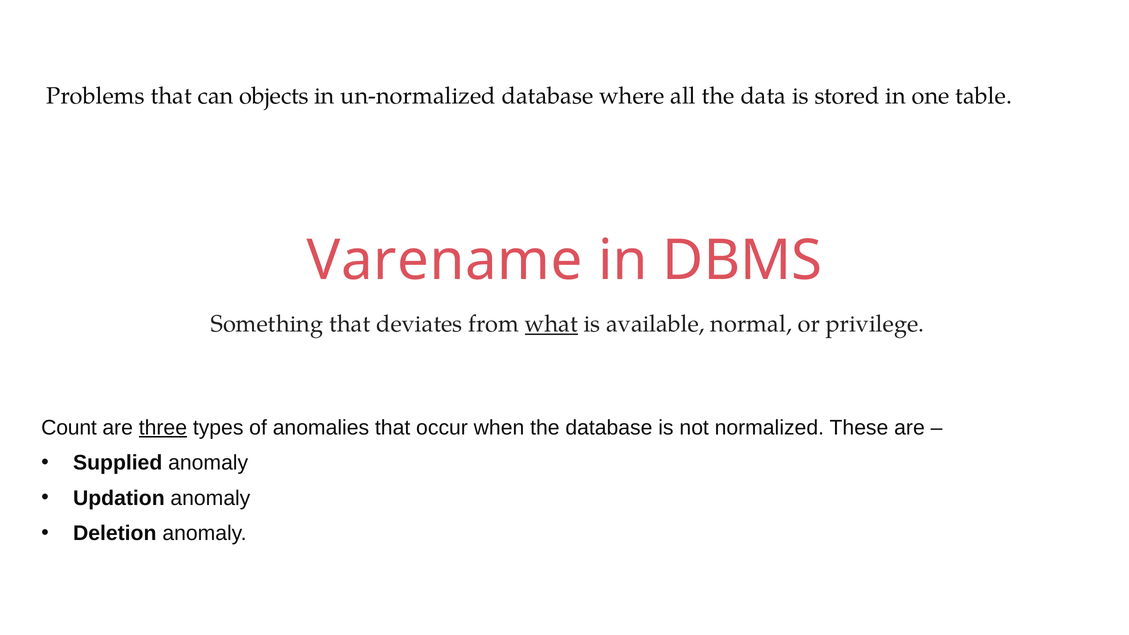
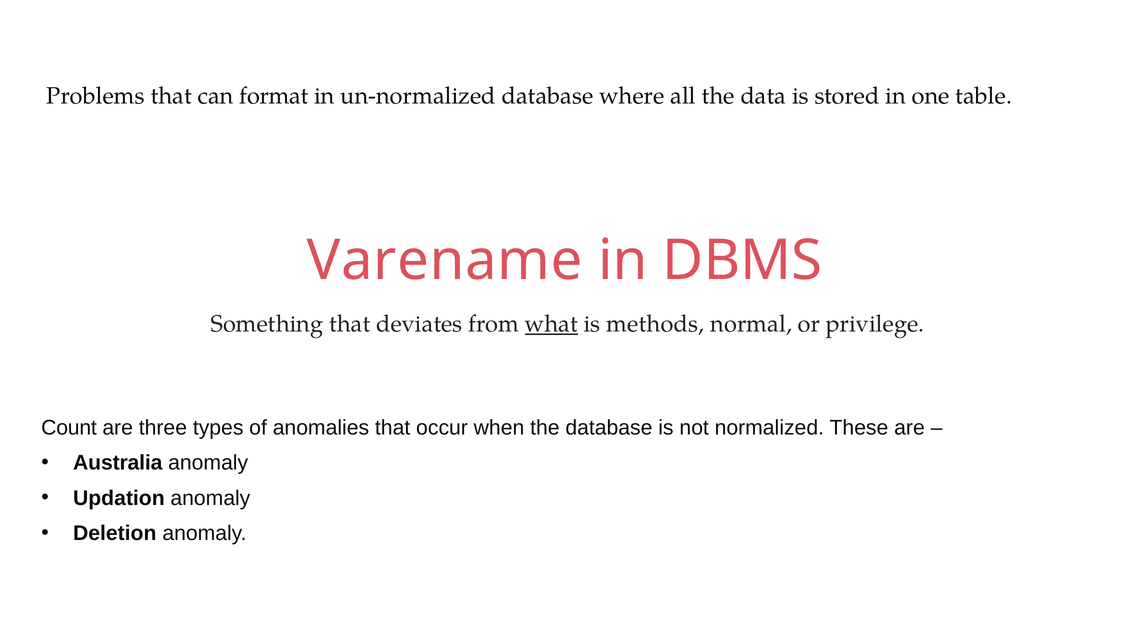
objects: objects -> format
available: available -> methods
three underline: present -> none
Supplied: Supplied -> Australia
